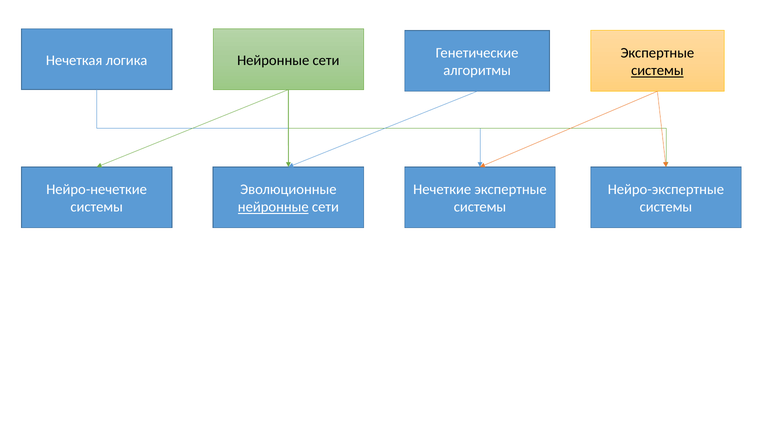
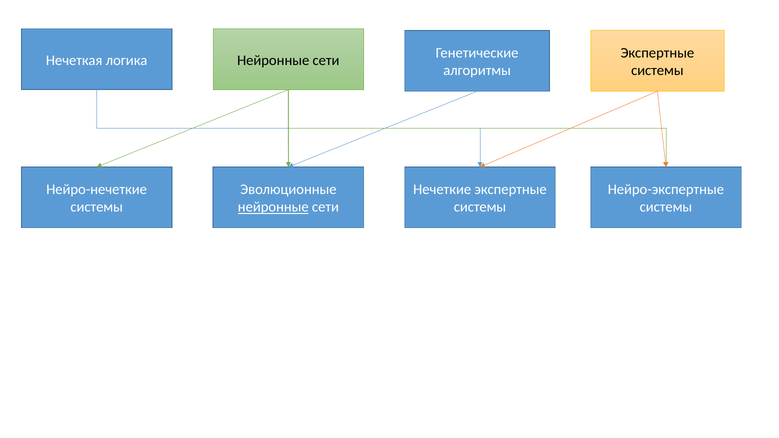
системы at (657, 71) underline: present -> none
